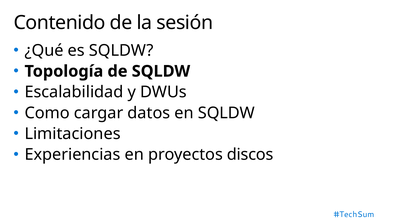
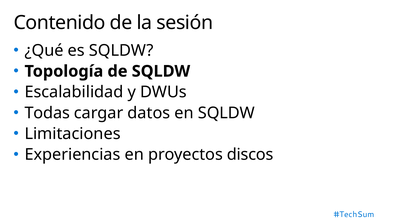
Como: Como -> Todas
